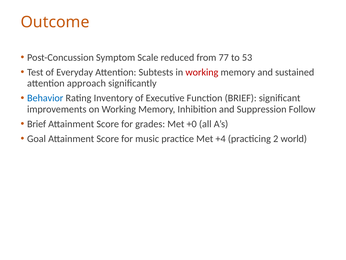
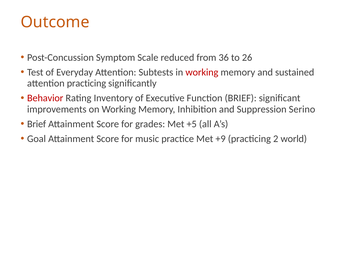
77: 77 -> 36
53: 53 -> 26
attention approach: approach -> practicing
Behavior colour: blue -> red
Follow: Follow -> Serino
+0: +0 -> +5
+4: +4 -> +9
